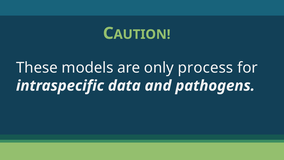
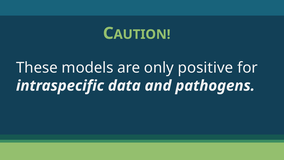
process: process -> positive
